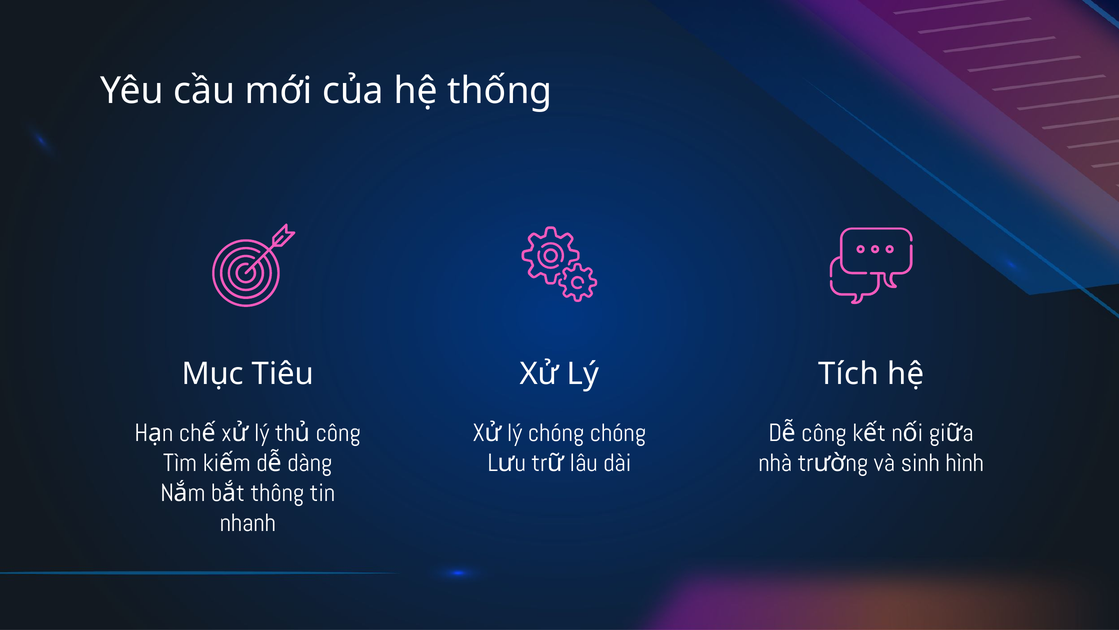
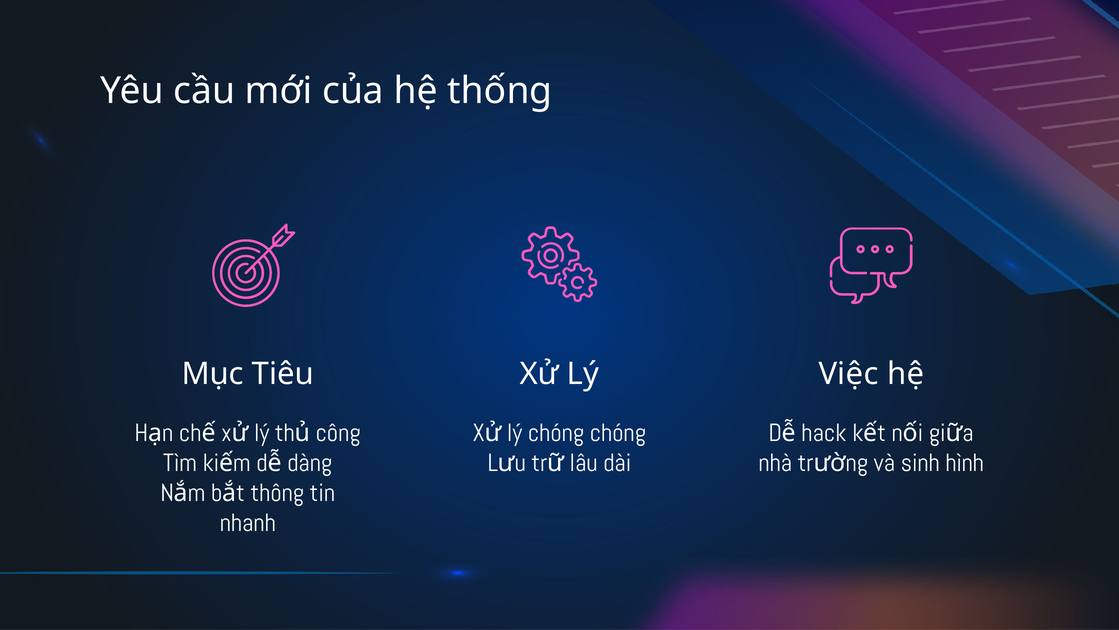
Tích: Tích -> Việc
công at (824, 433): công -> hack
